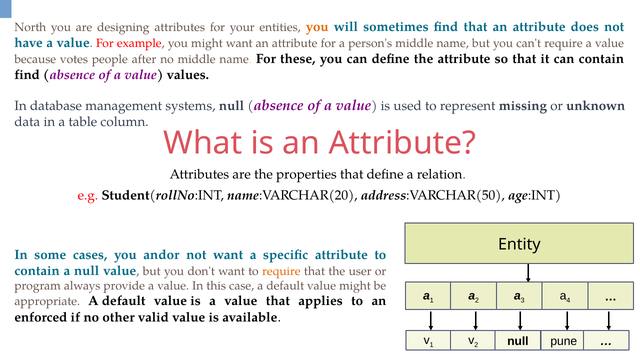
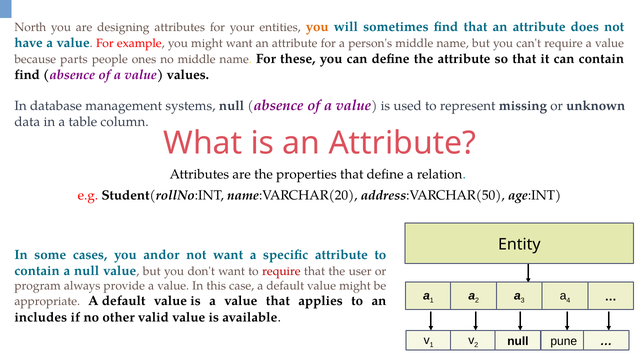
votes: votes -> parts
after: after -> ones
require at (281, 271) colour: orange -> red
enforced: enforced -> includes
